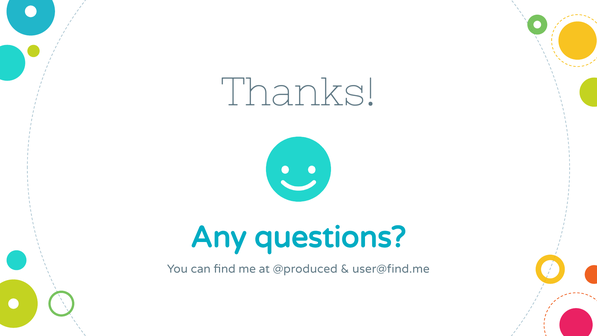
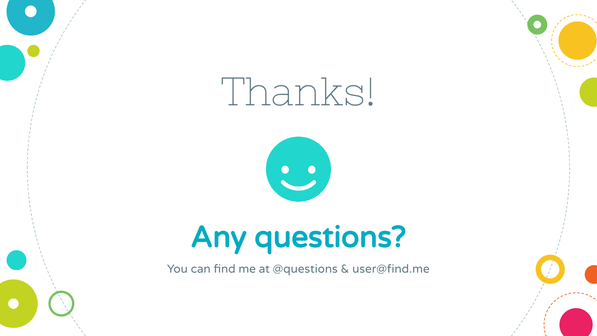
@produced: @produced -> @questions
